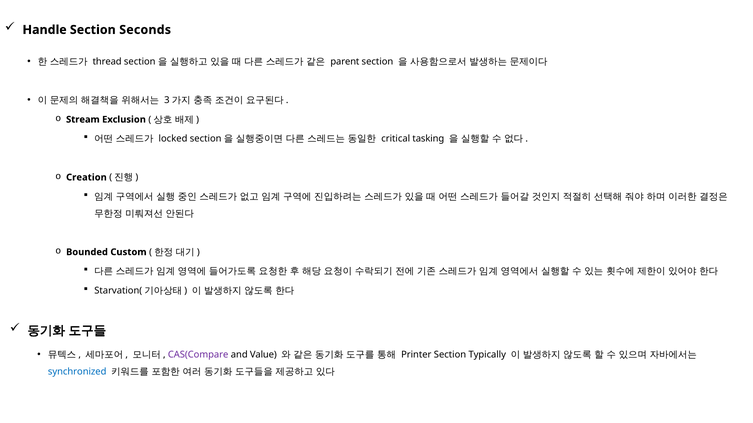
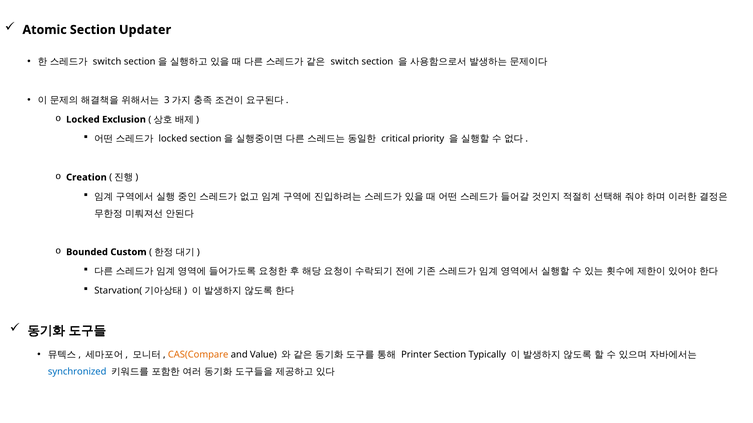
Handle: Handle -> Atomic
Seconds: Seconds -> Updater
thread at (107, 62): thread -> switch
parent at (345, 62): parent -> switch
Stream at (83, 120): Stream -> Locked
tasking: tasking -> priority
CAS(Compare colour: purple -> orange
